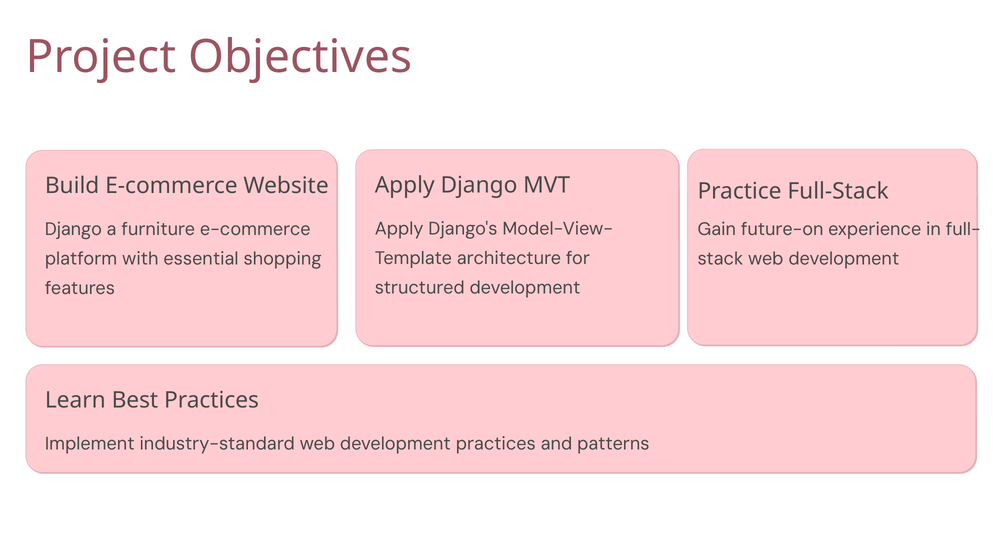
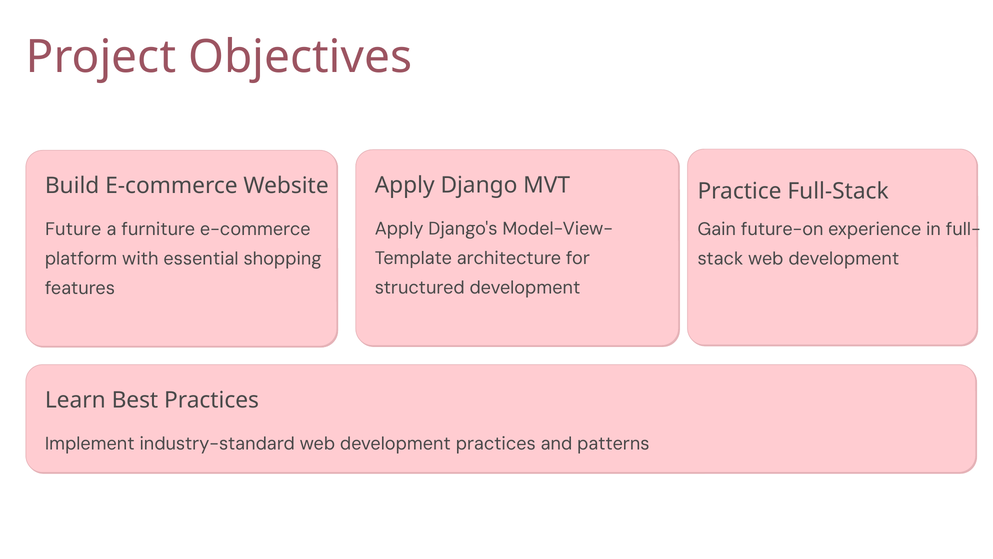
Django at (73, 229): Django -> Future
